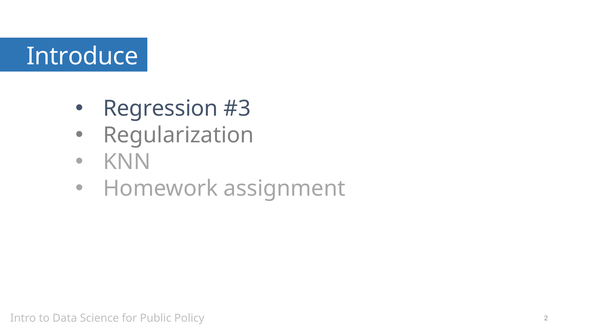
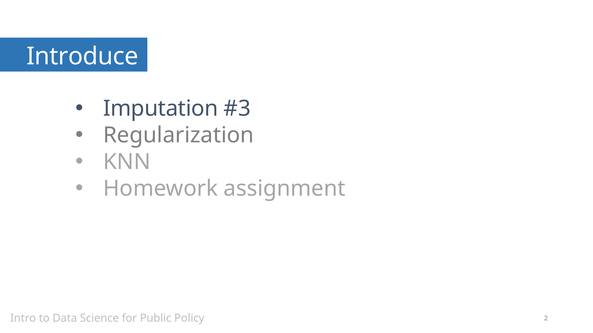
Regression: Regression -> Imputation
